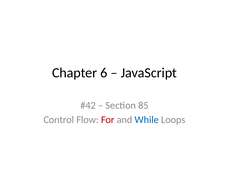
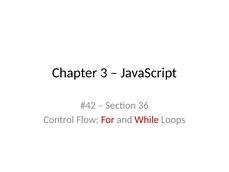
6: 6 -> 3
85: 85 -> 36
While colour: blue -> red
